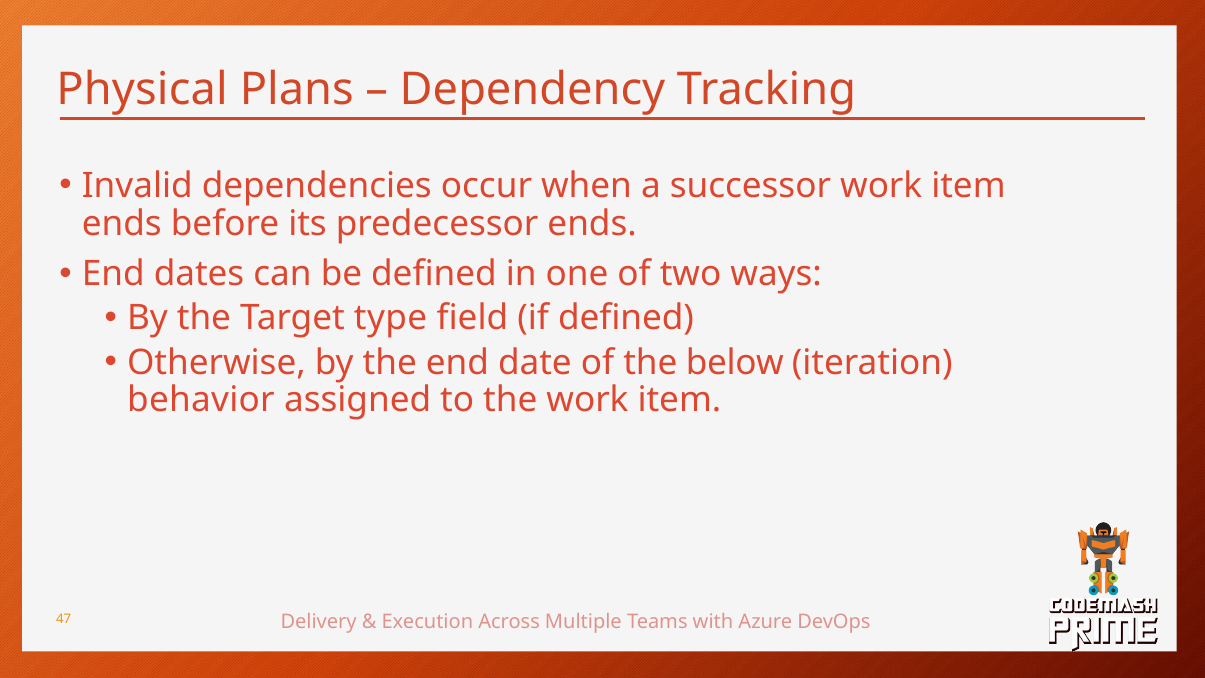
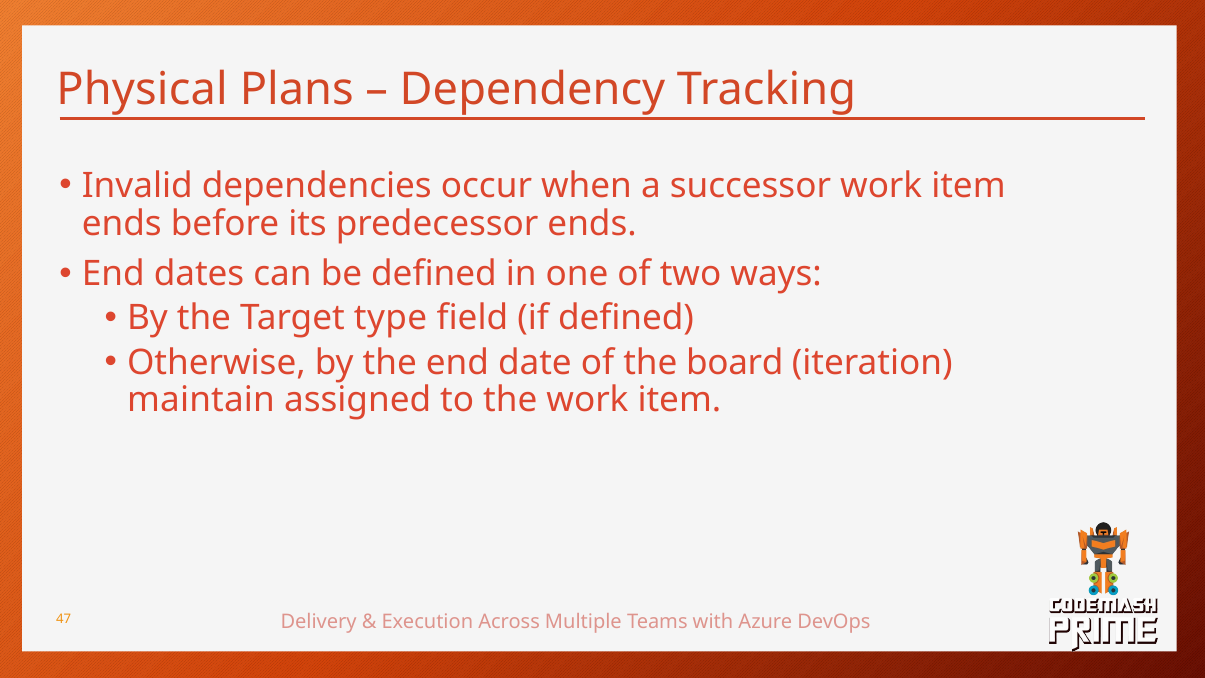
below: below -> board
behavior: behavior -> maintain
